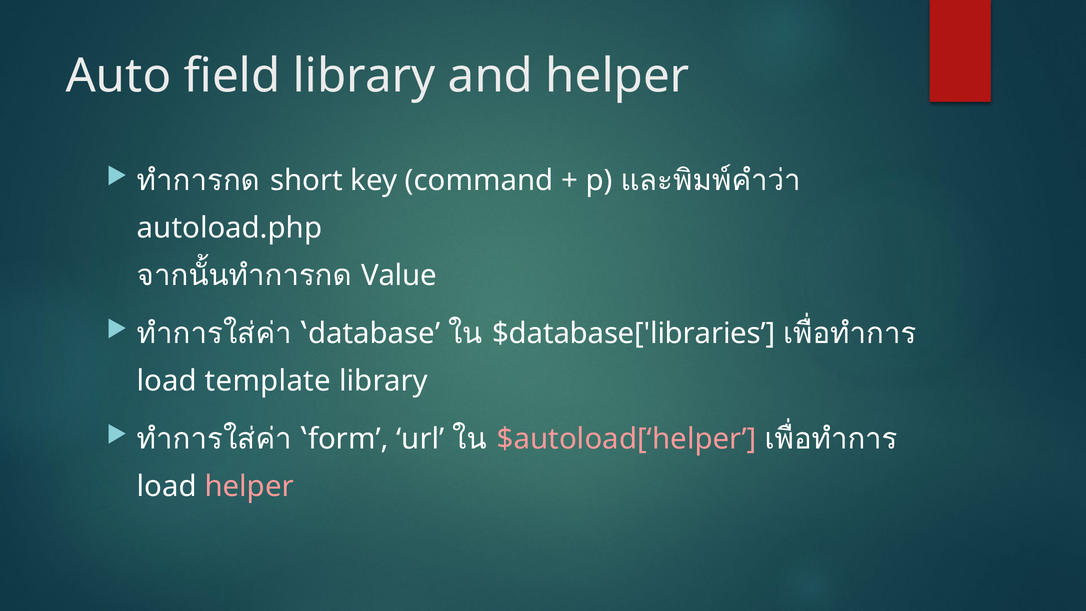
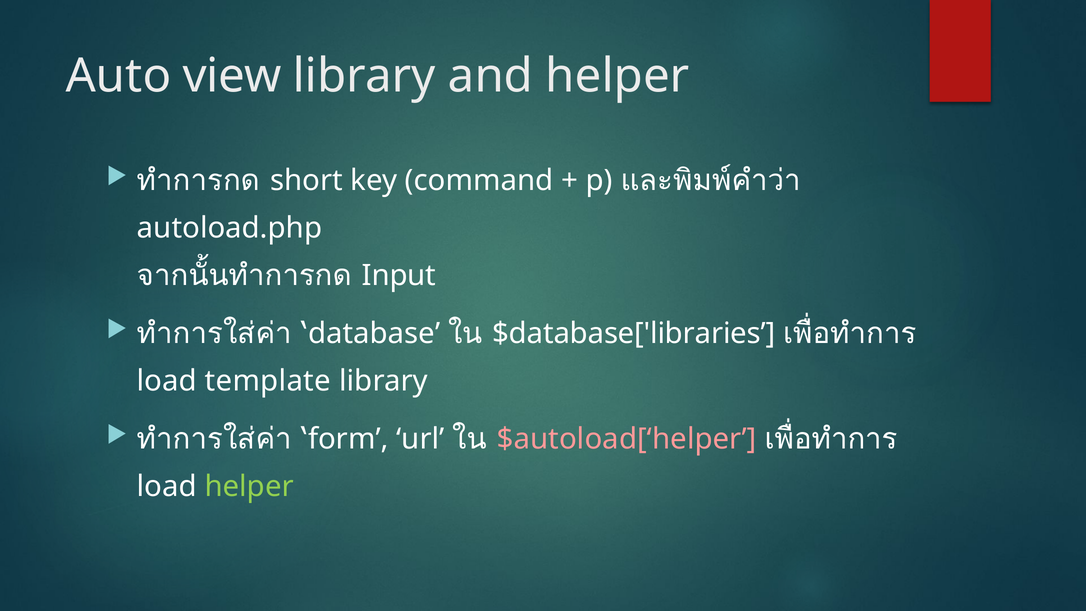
field: field -> view
Value: Value -> Input
helper at (249, 486) colour: pink -> light green
